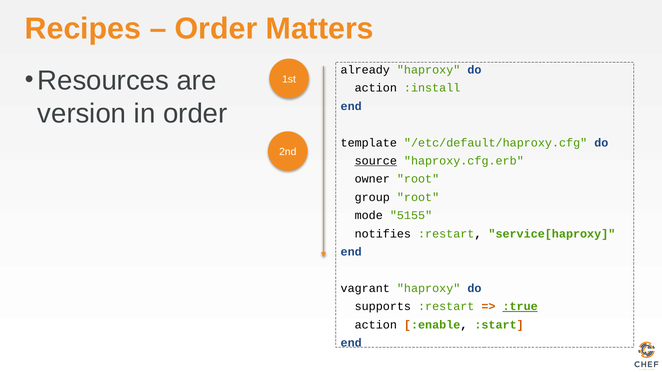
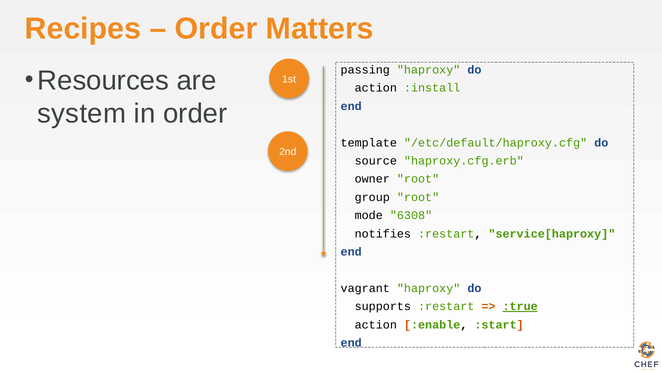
already: already -> passing
version: version -> system
source underline: present -> none
5155: 5155 -> 6308
